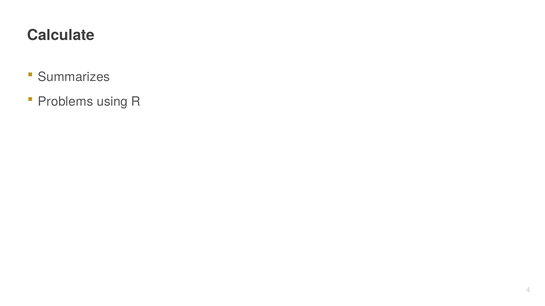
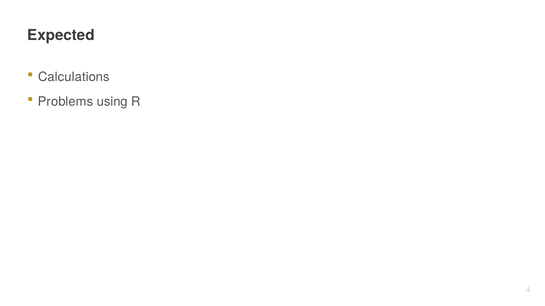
Calculate: Calculate -> Expected
Summarizes: Summarizes -> Calculations
